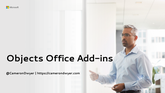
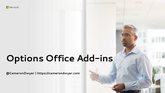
Objects: Objects -> Options
